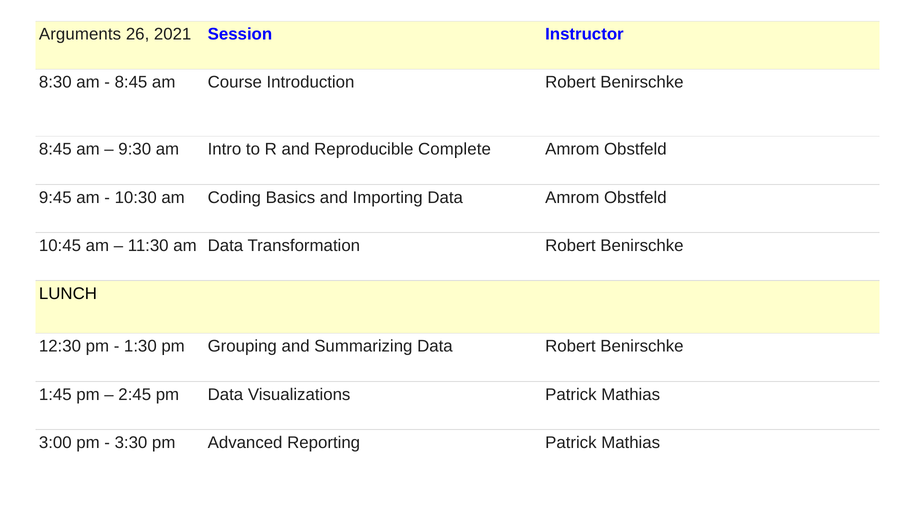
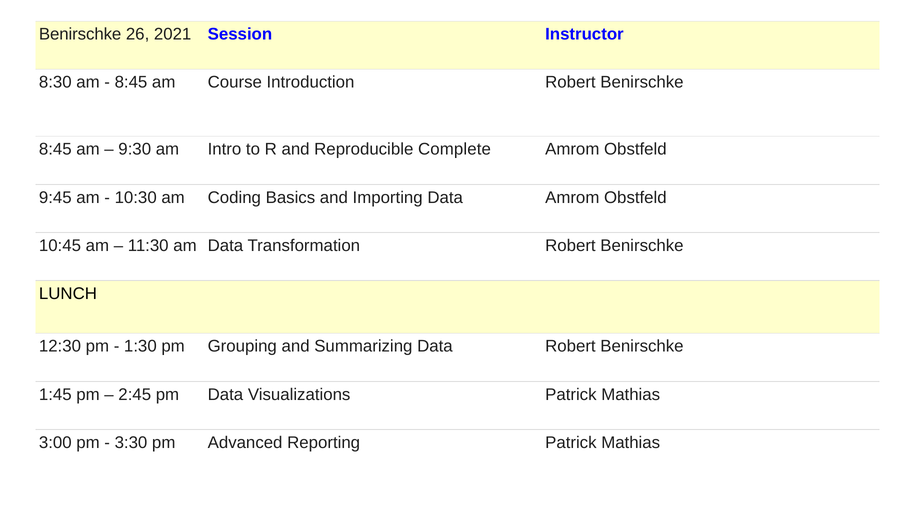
Arguments at (80, 34): Arguments -> Benirschke
